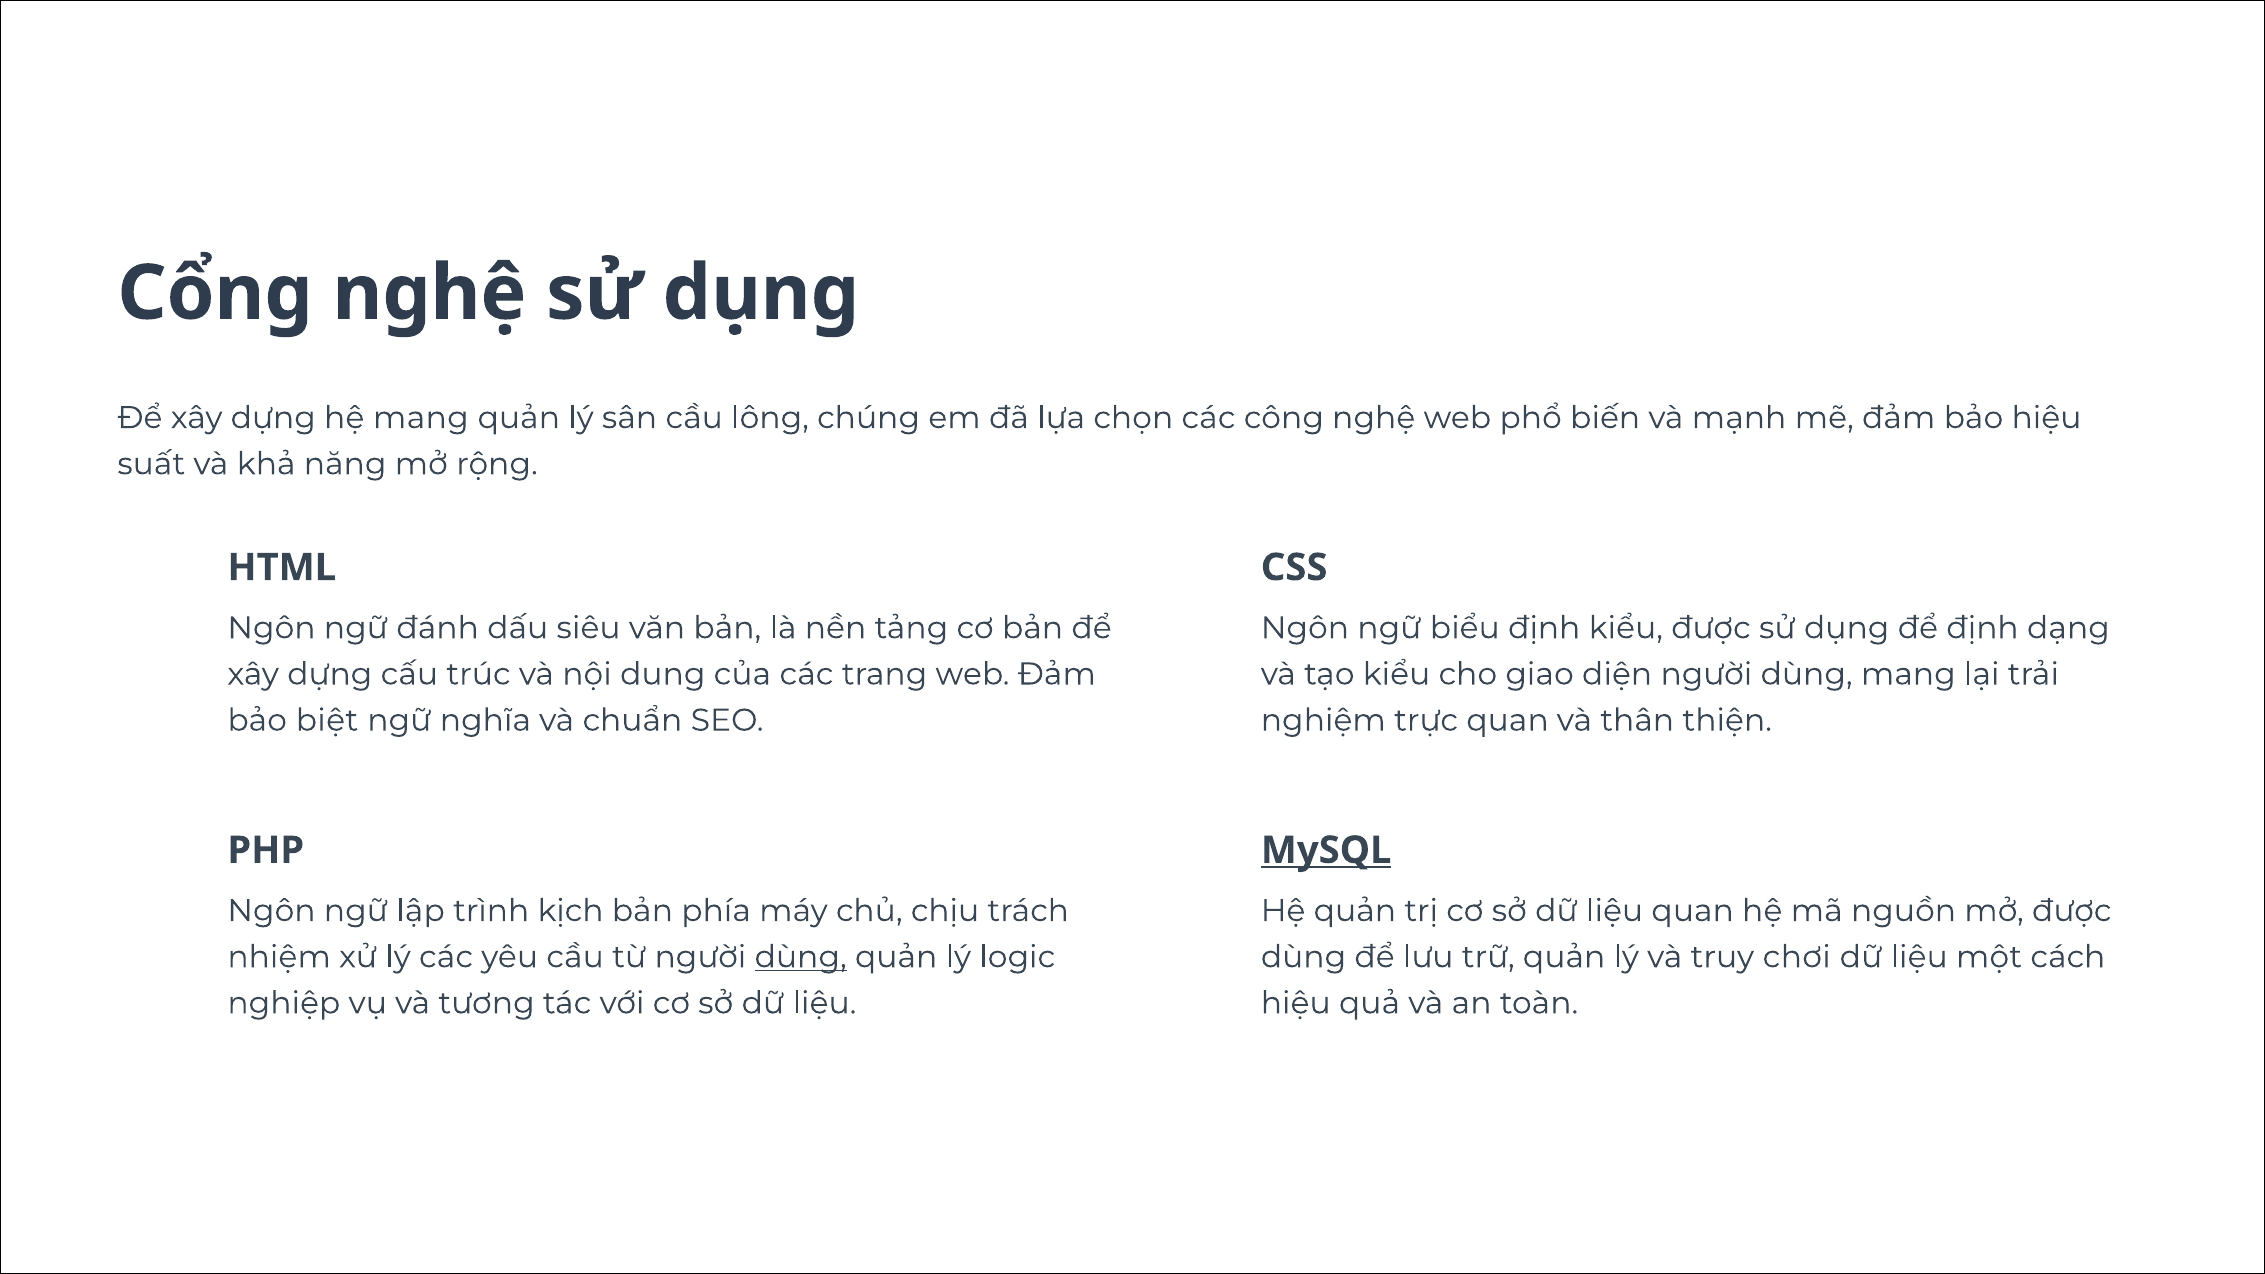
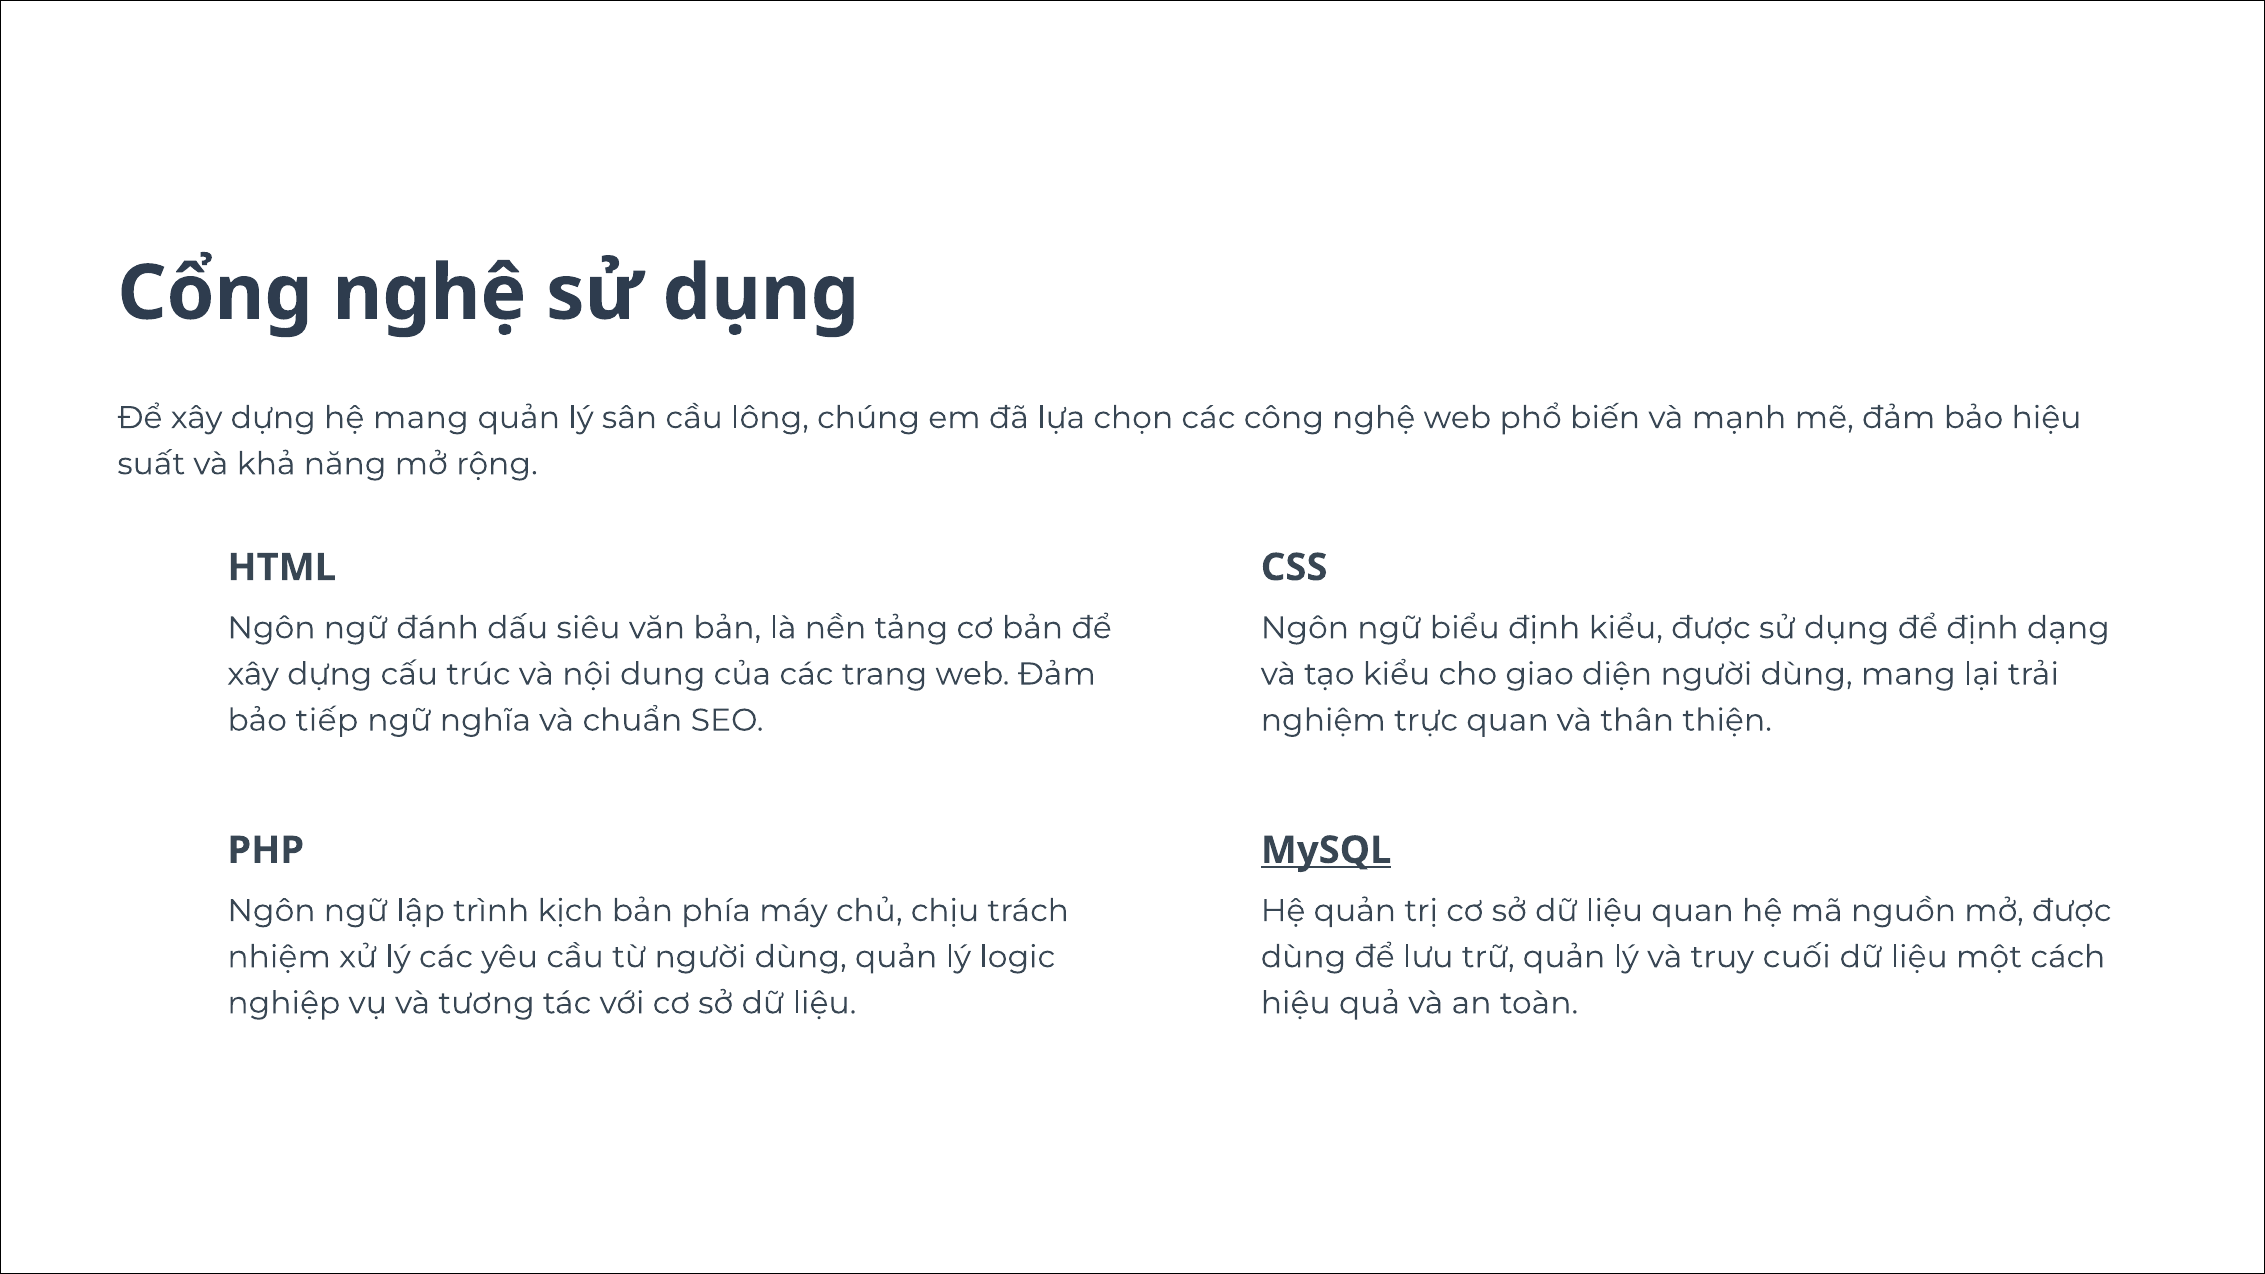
biệt: biệt -> tiếp
dùng at (801, 957) underline: present -> none
chơi: chơi -> cuối
